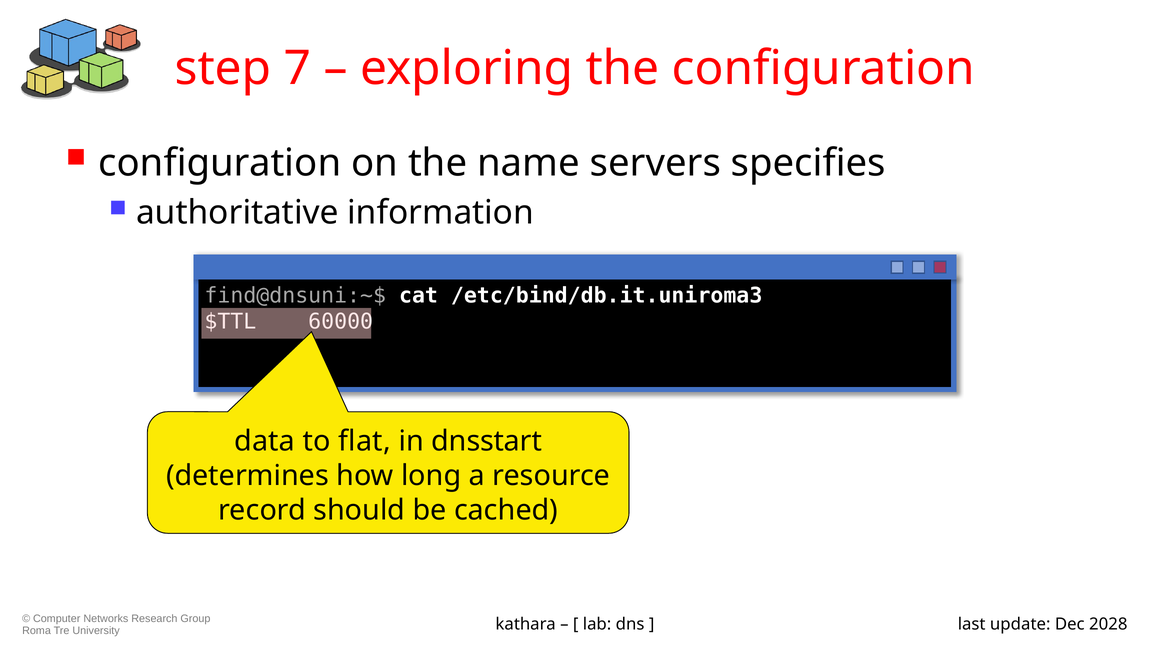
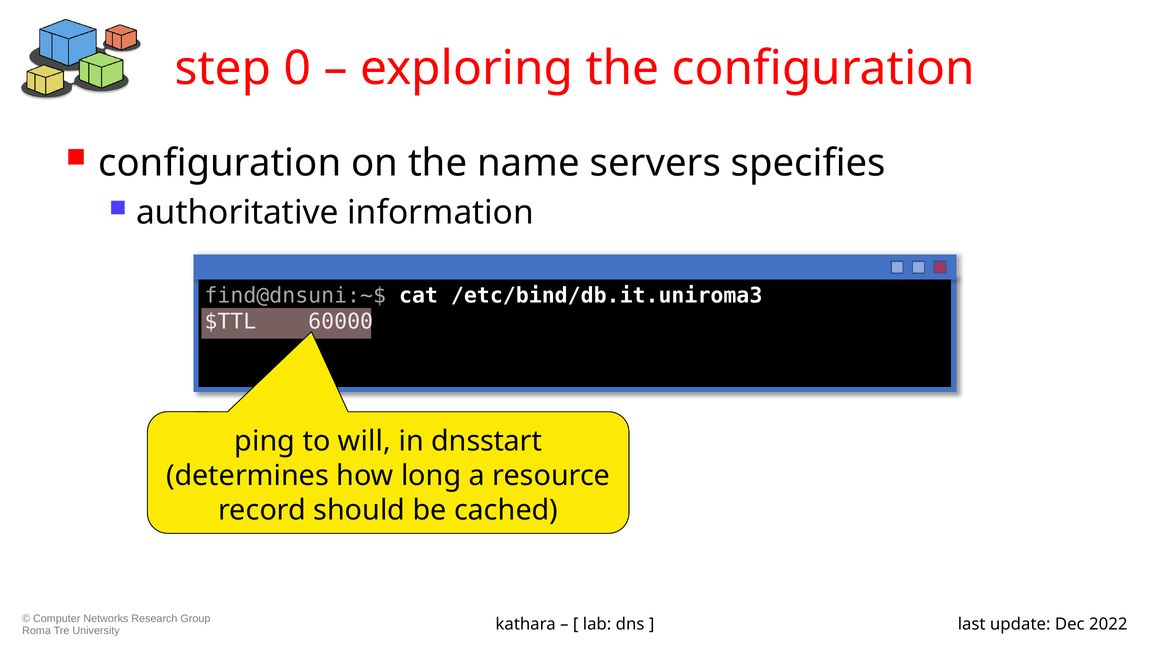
7: 7 -> 0
data: data -> ping
flat: flat -> will
2028: 2028 -> 2022
